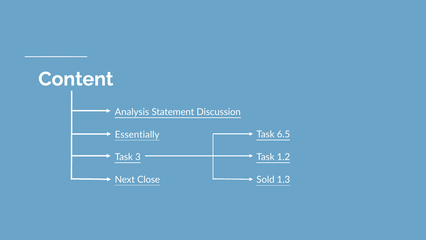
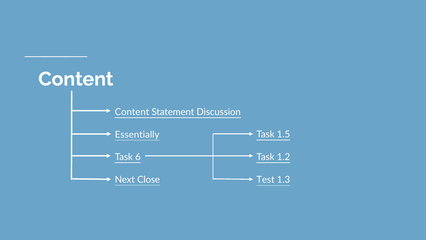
Analysis at (132, 112): Analysis -> Content
6.5: 6.5 -> 1.5
3: 3 -> 6
Sold: Sold -> Test
